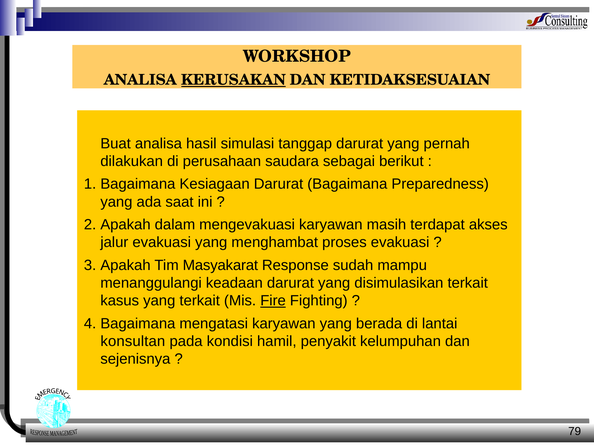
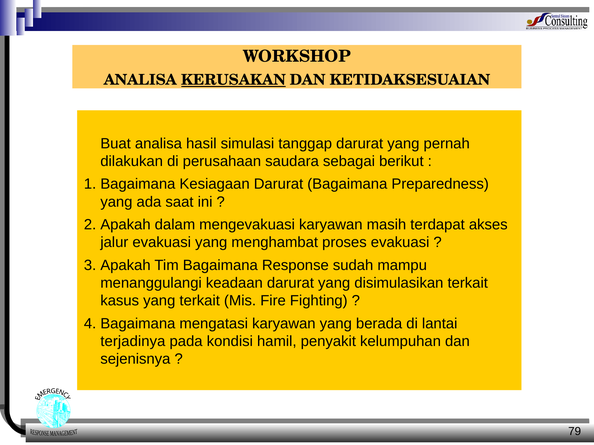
Tim Masyakarat: Masyakarat -> Bagaimana
Fire underline: present -> none
konsultan: konsultan -> terjadinya
